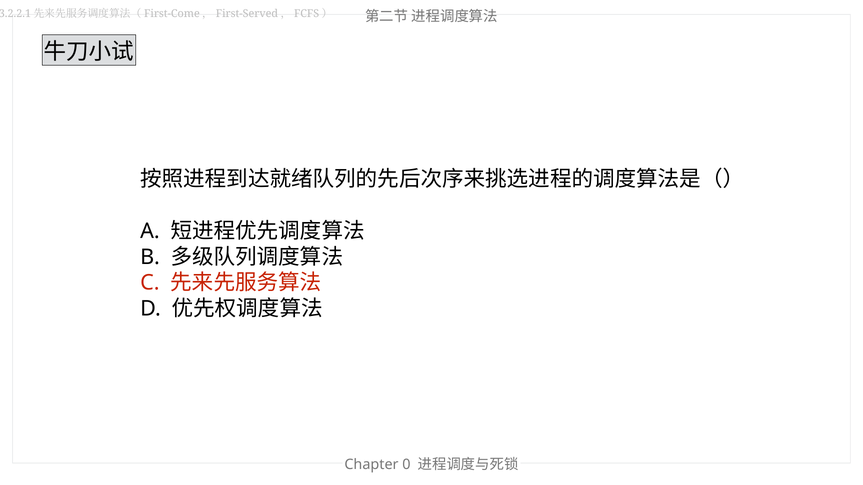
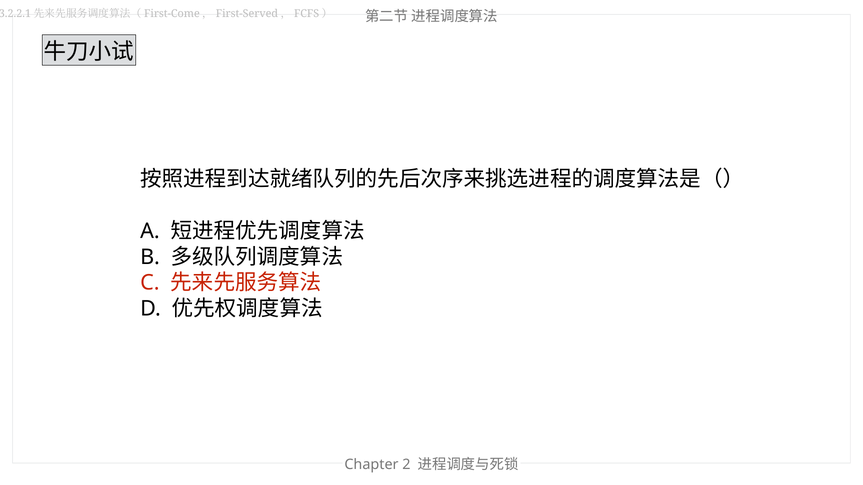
0: 0 -> 2
